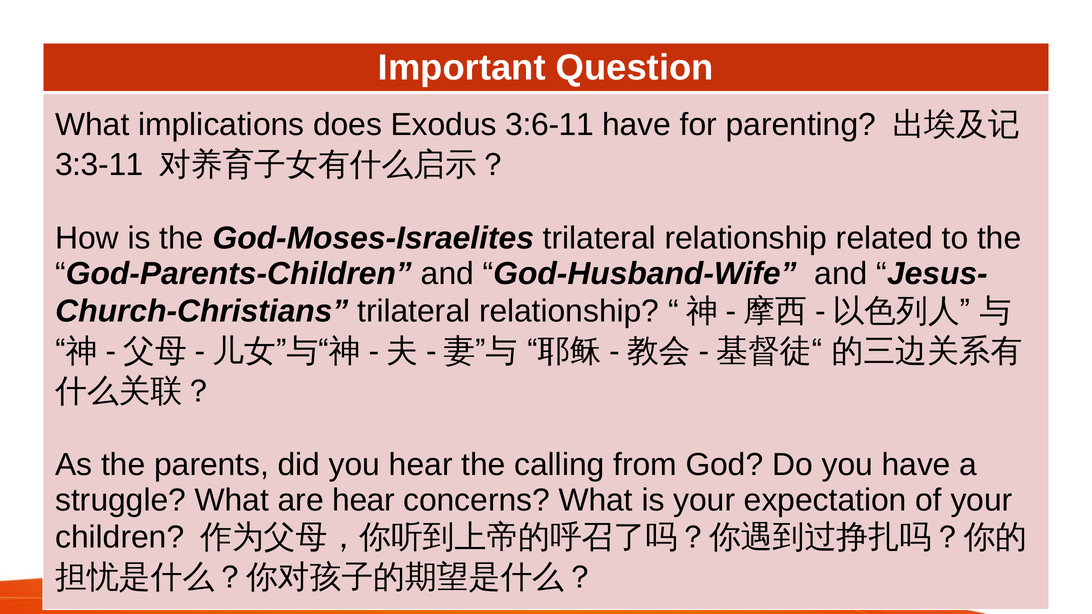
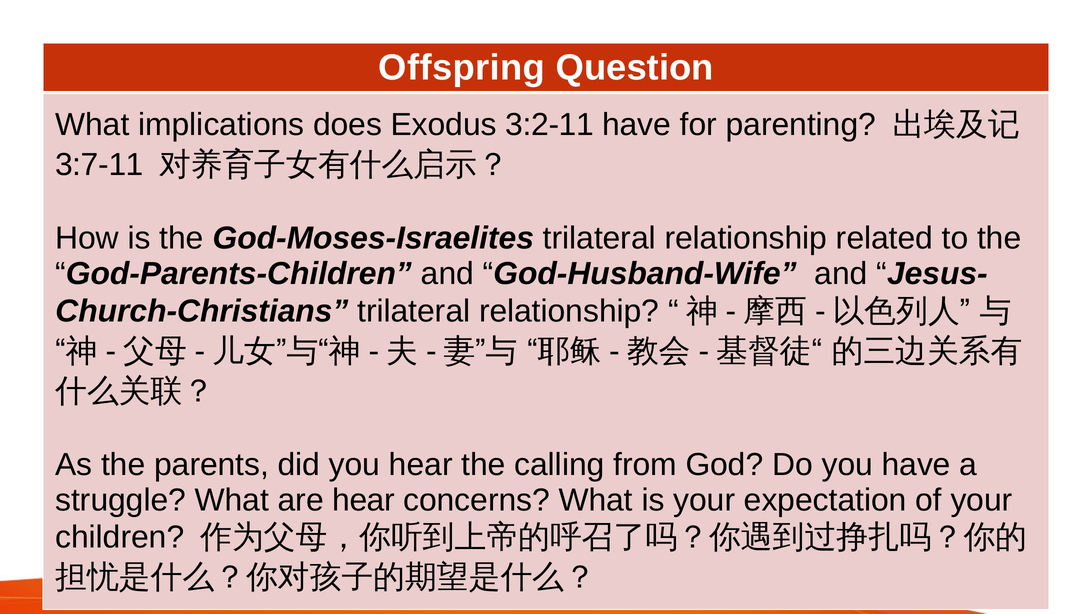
Important: Important -> Offspring
3:6-11: 3:6-11 -> 3:2-11
3:3-11: 3:3-11 -> 3:7-11
